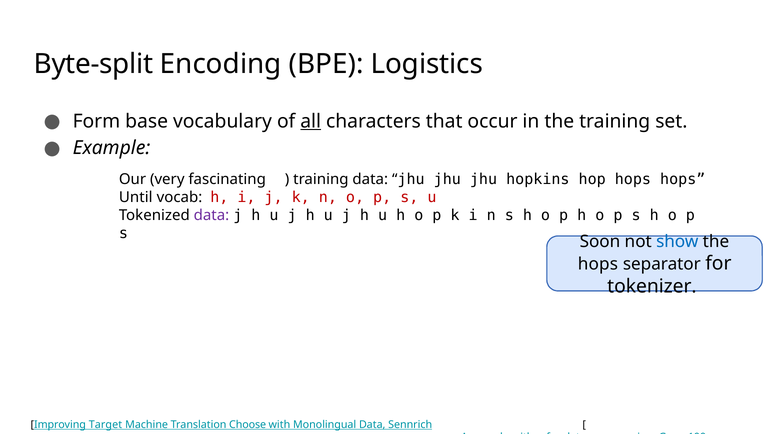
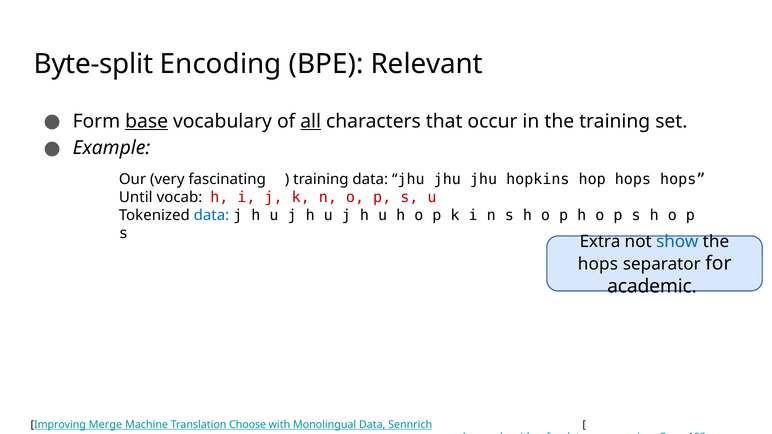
Logistics: Logistics -> Relevant
base underline: none -> present
data at (211, 216) colour: purple -> blue
Soon: Soon -> Extra
tokenizer: tokenizer -> academic
Target: Target -> Merge
